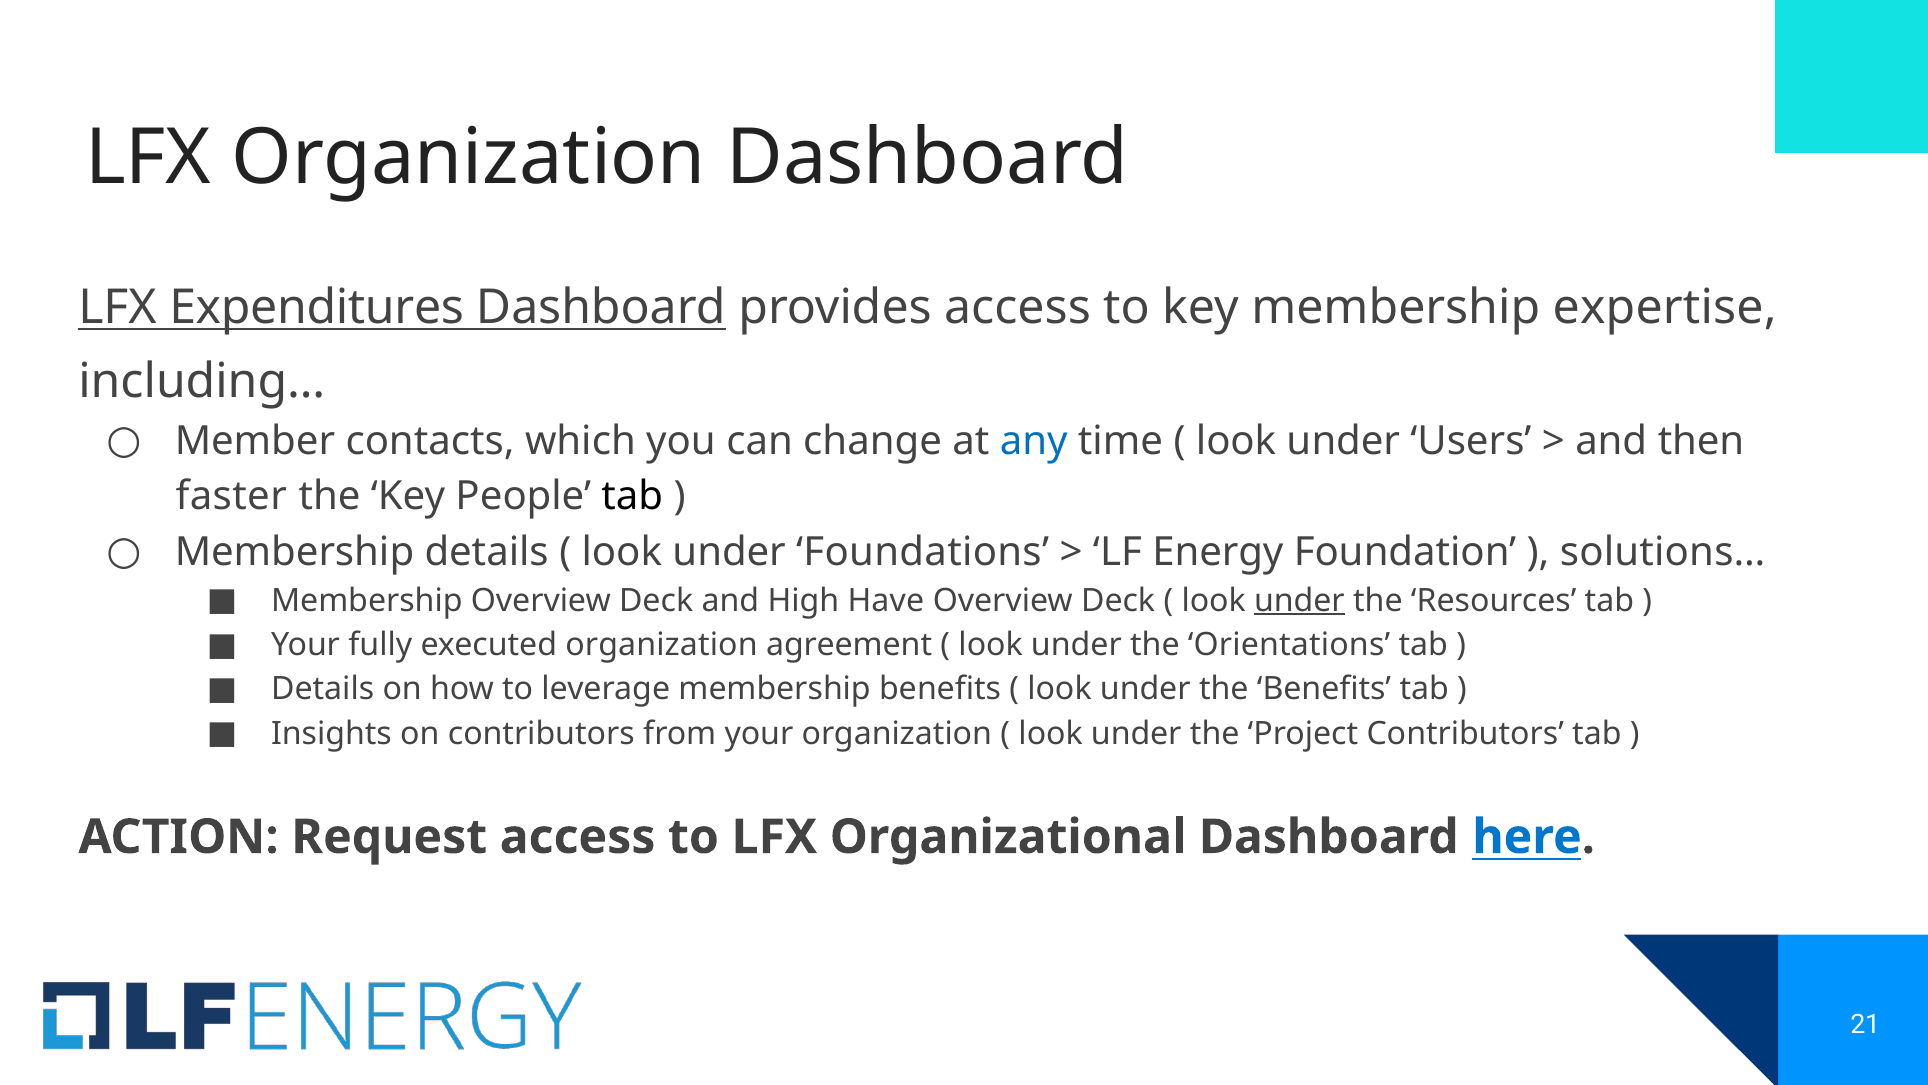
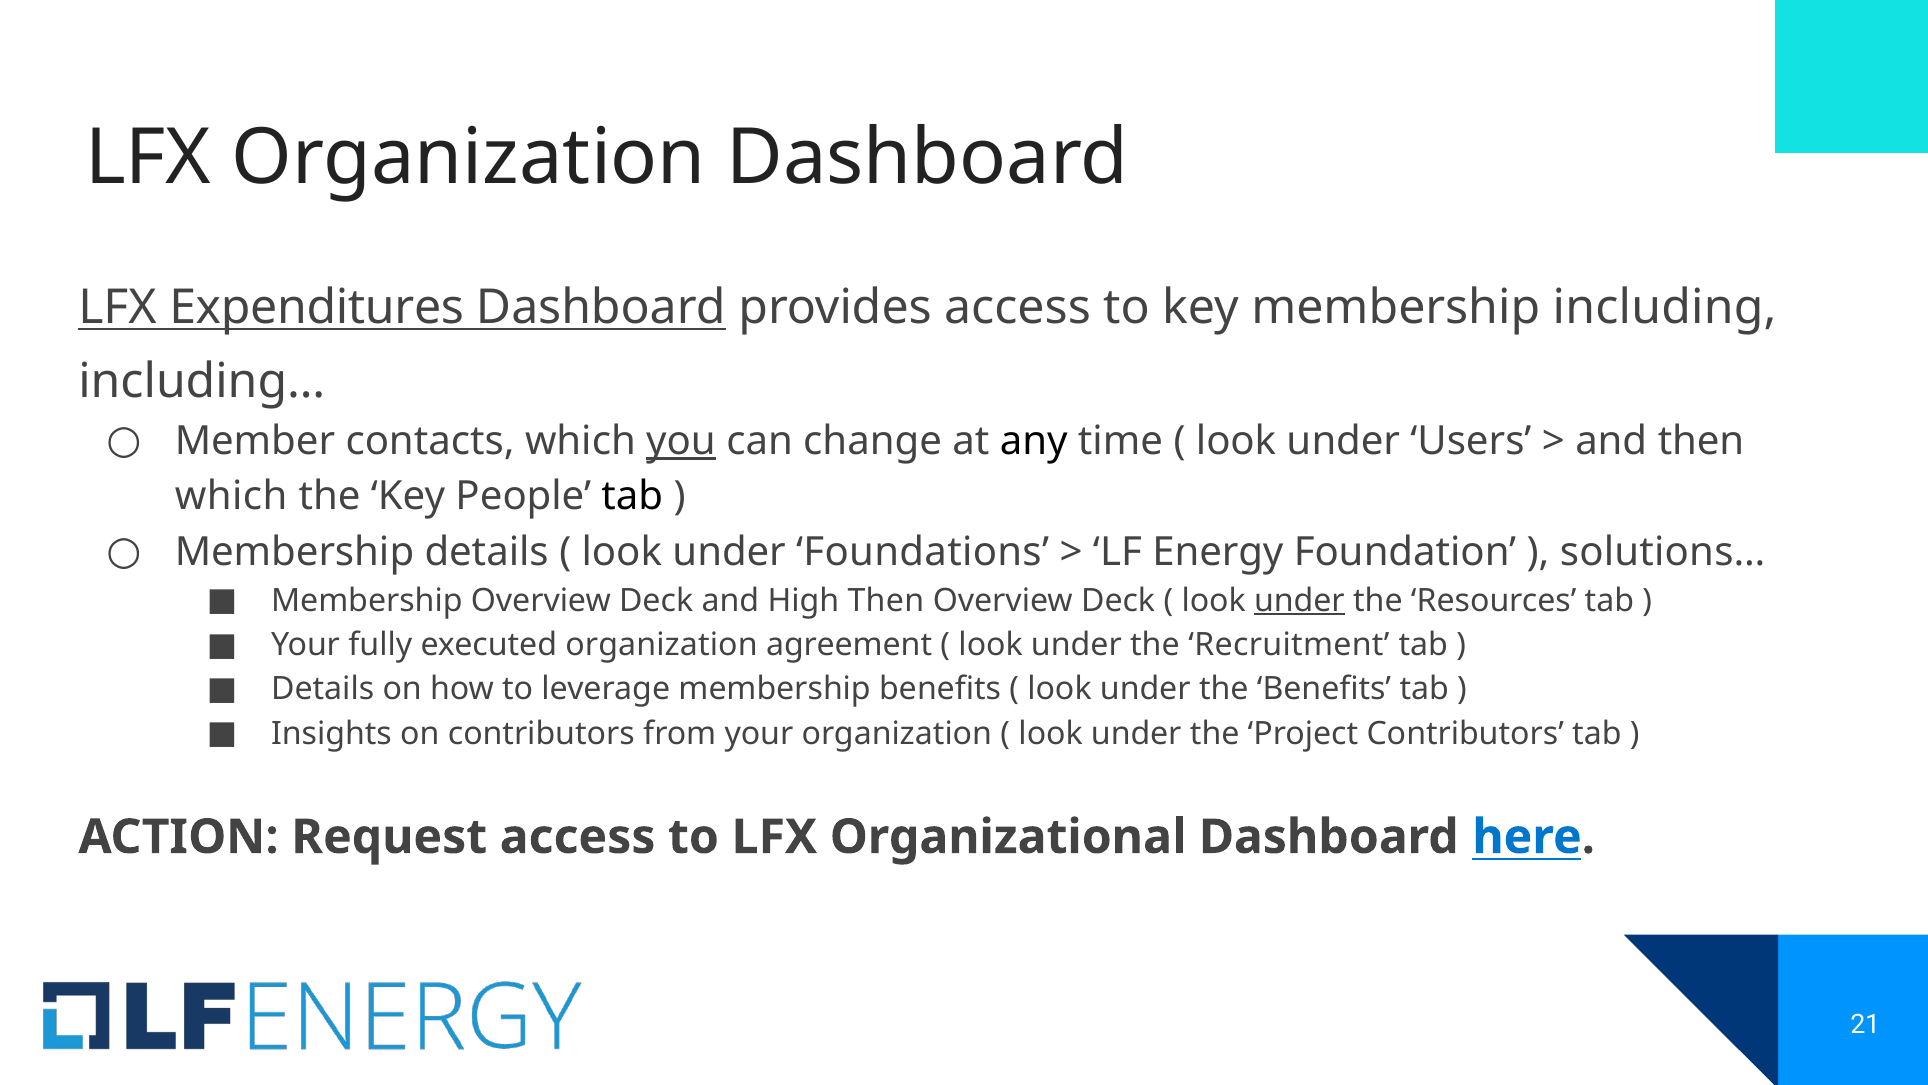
expertise: expertise -> including
you underline: none -> present
any colour: blue -> black
faster at (231, 496): faster -> which
High Have: Have -> Then
Orientations: Orientations -> Recruitment
